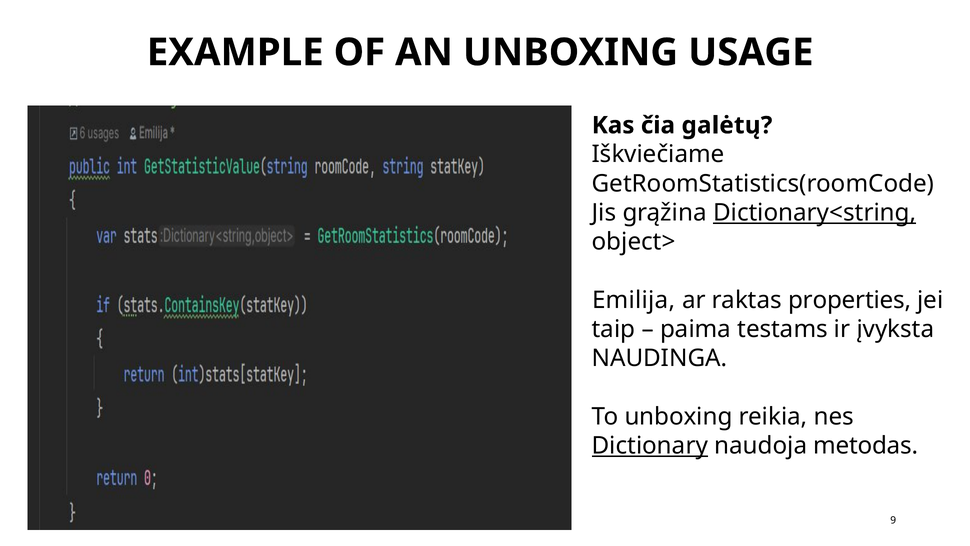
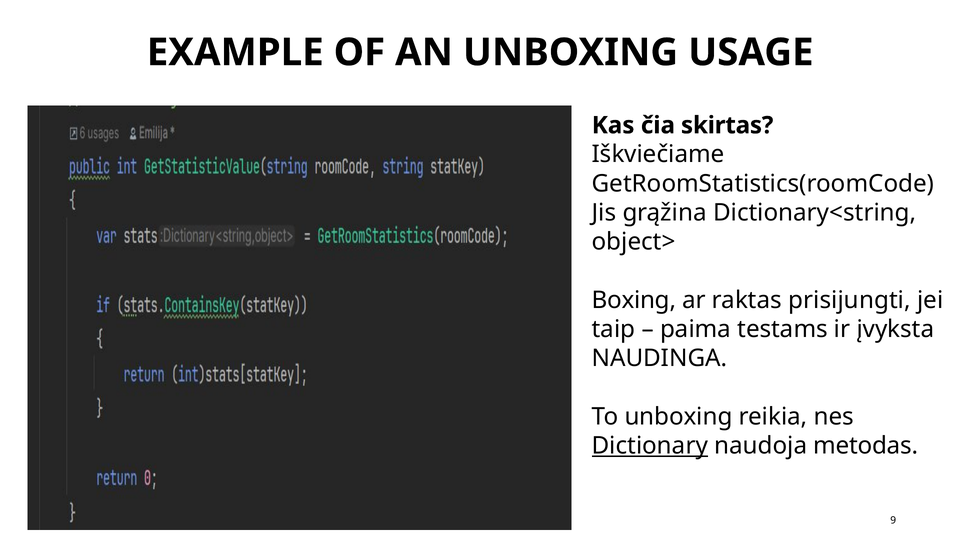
galėtų: galėtų -> skirtas
Dictionary<string underline: present -> none
Emilija: Emilija -> Boxing
properties: properties -> prisijungti
